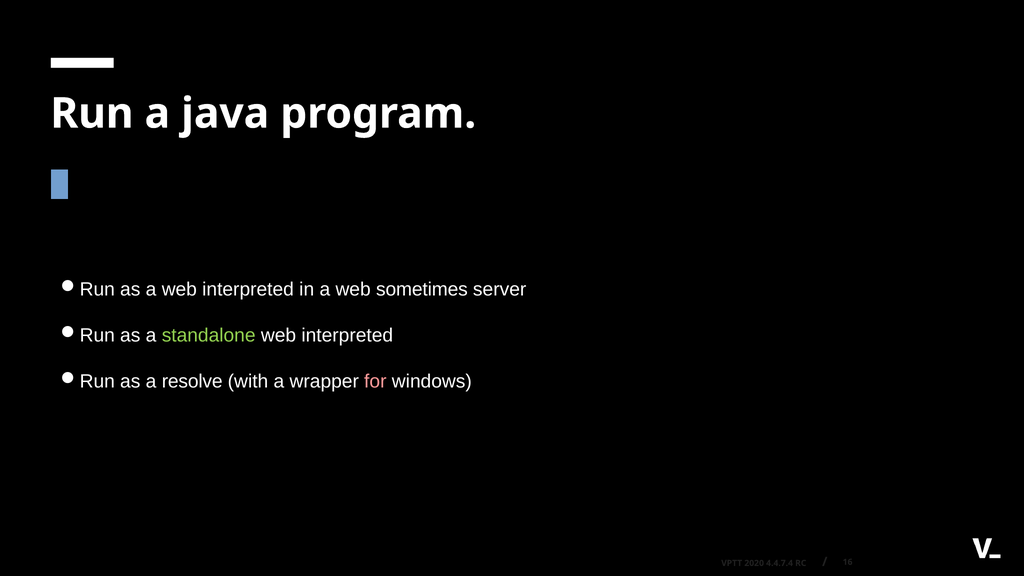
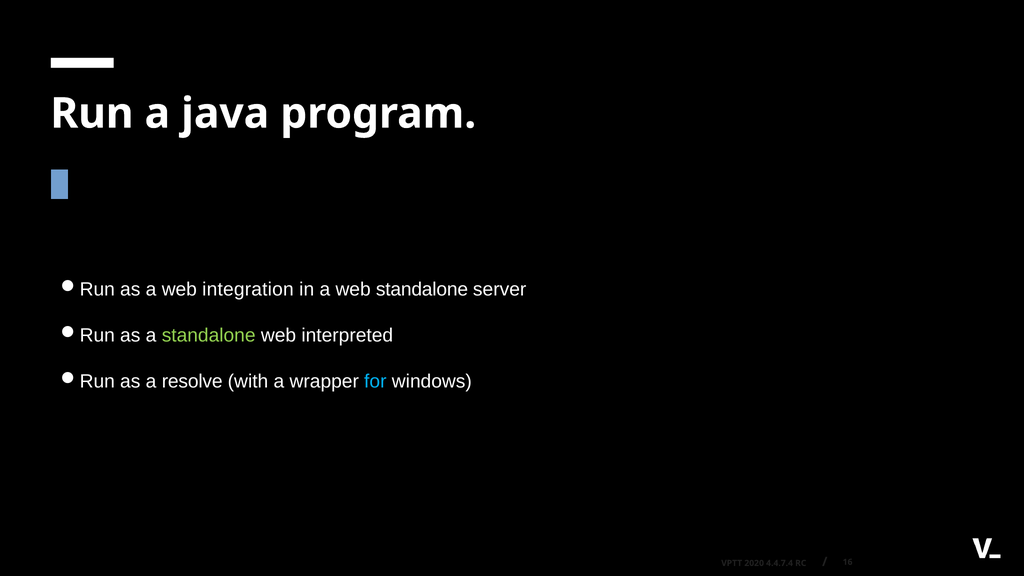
a web interpreted: interpreted -> integration
web sometimes: sometimes -> standalone
for colour: pink -> light blue
